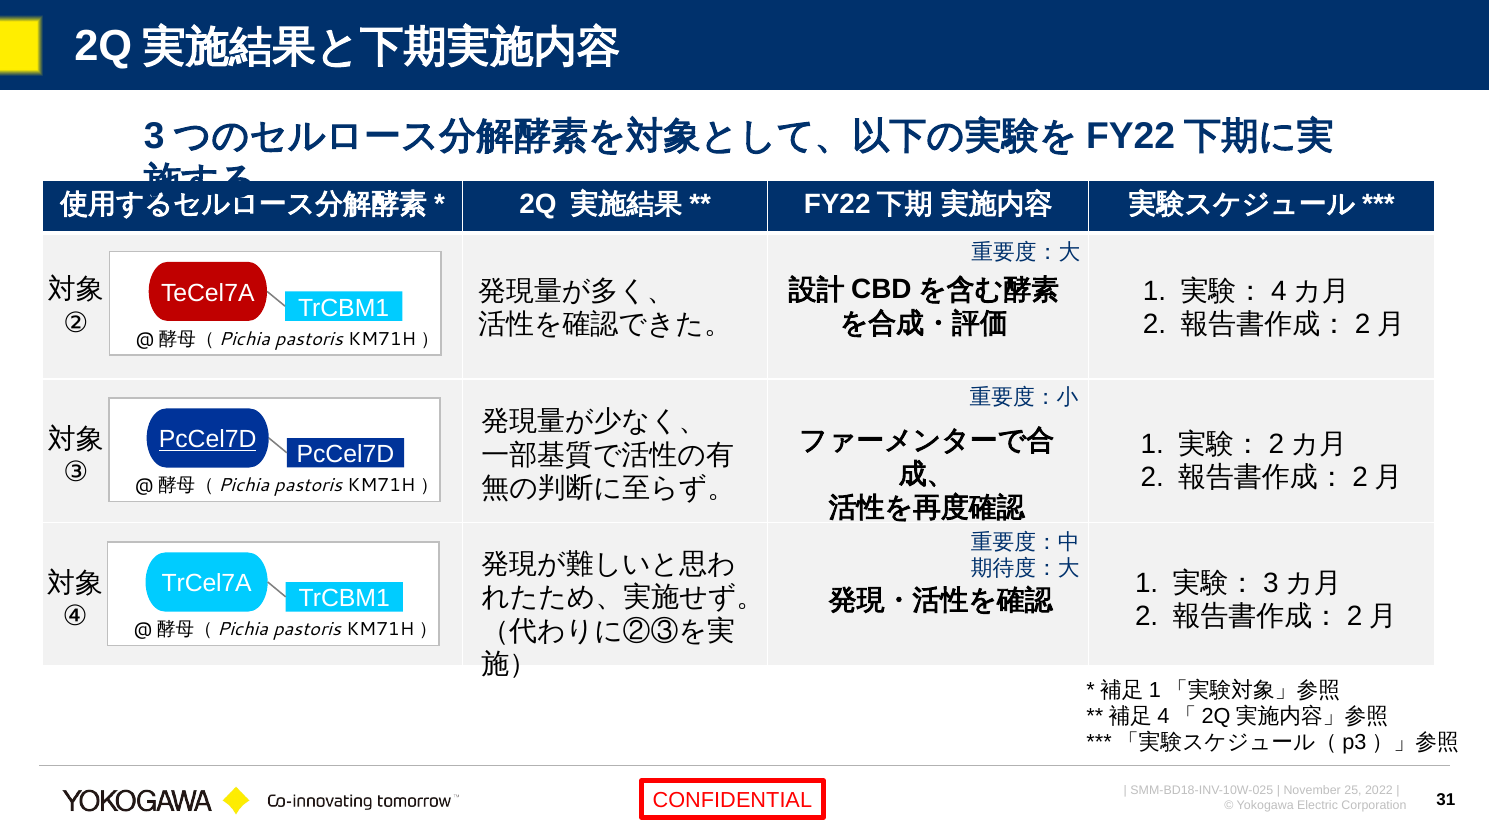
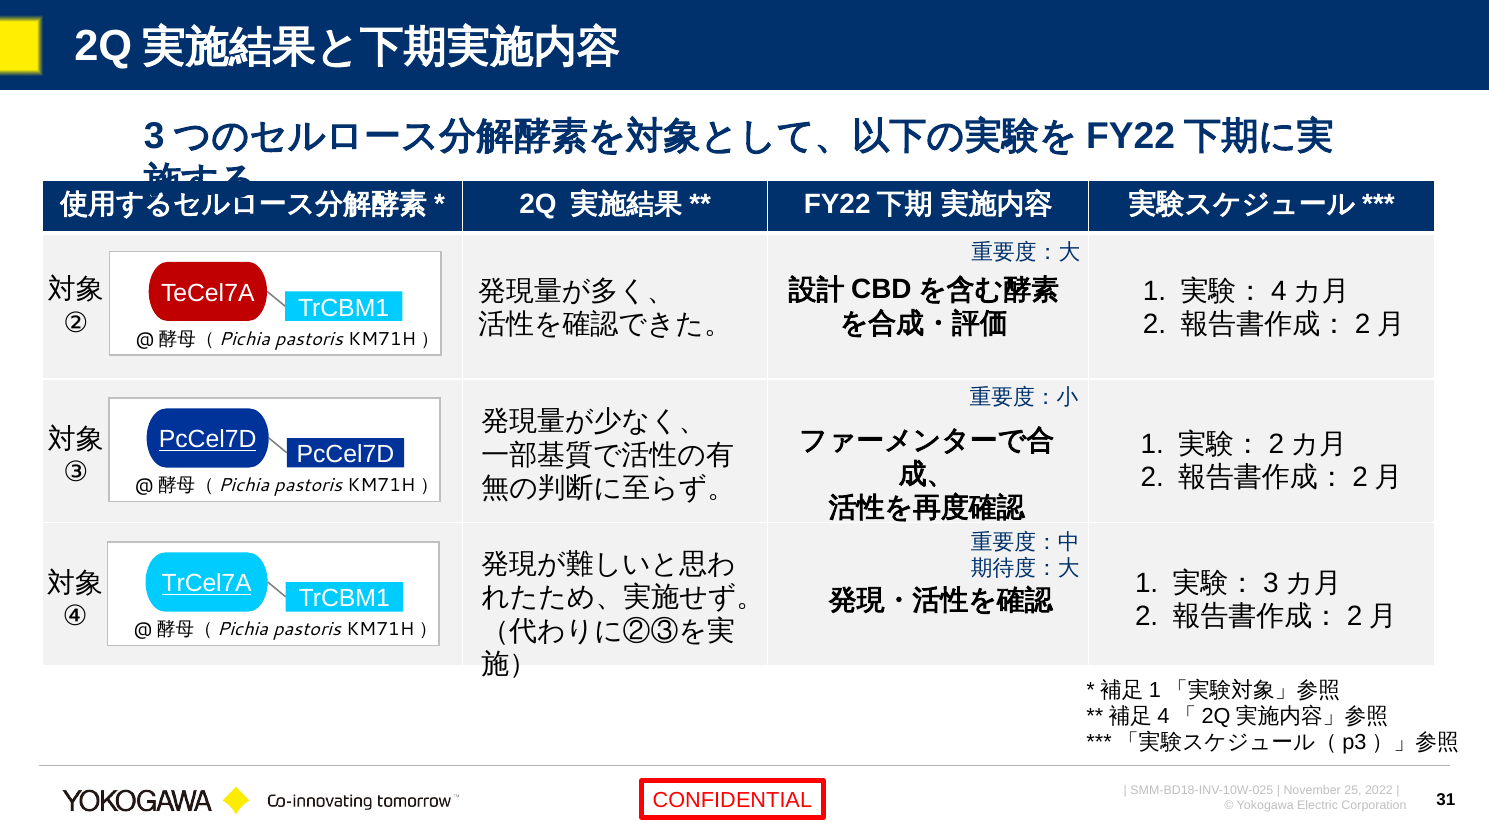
TrCel7A underline: none -> present
